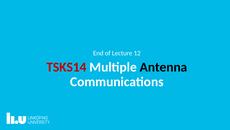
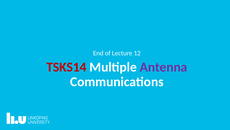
Antenna colour: black -> purple
